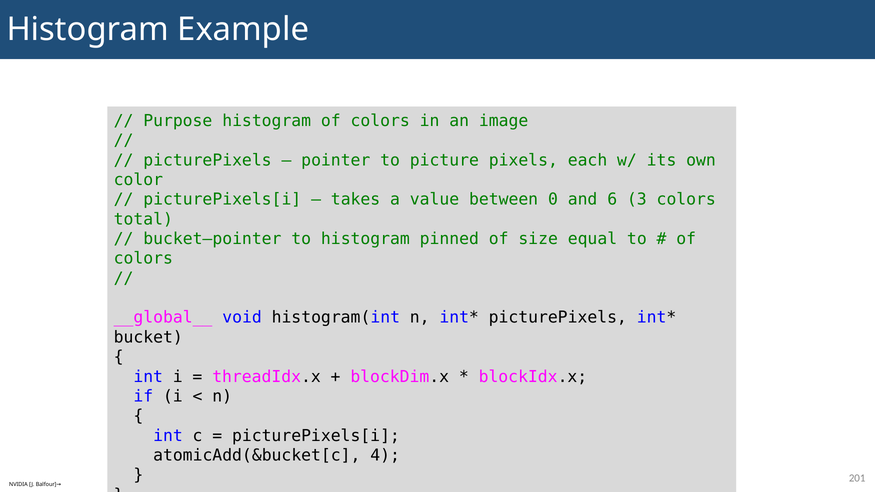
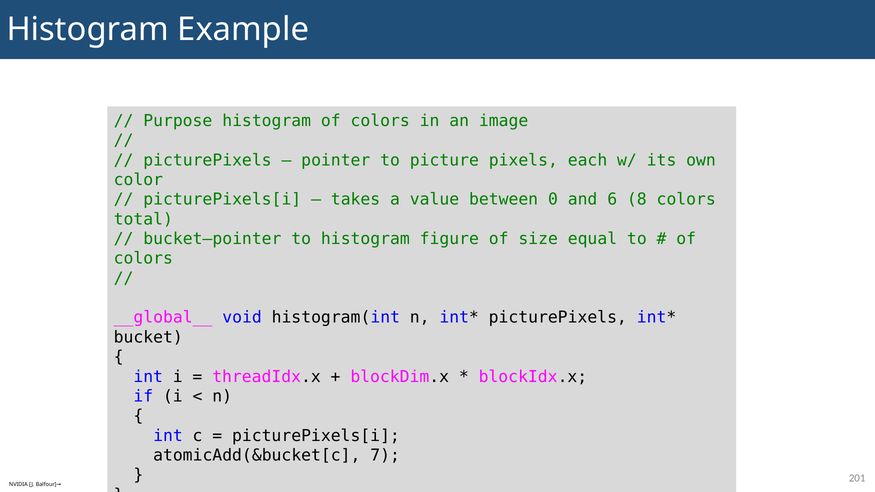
3: 3 -> 8
pinned: pinned -> figure
4: 4 -> 7
